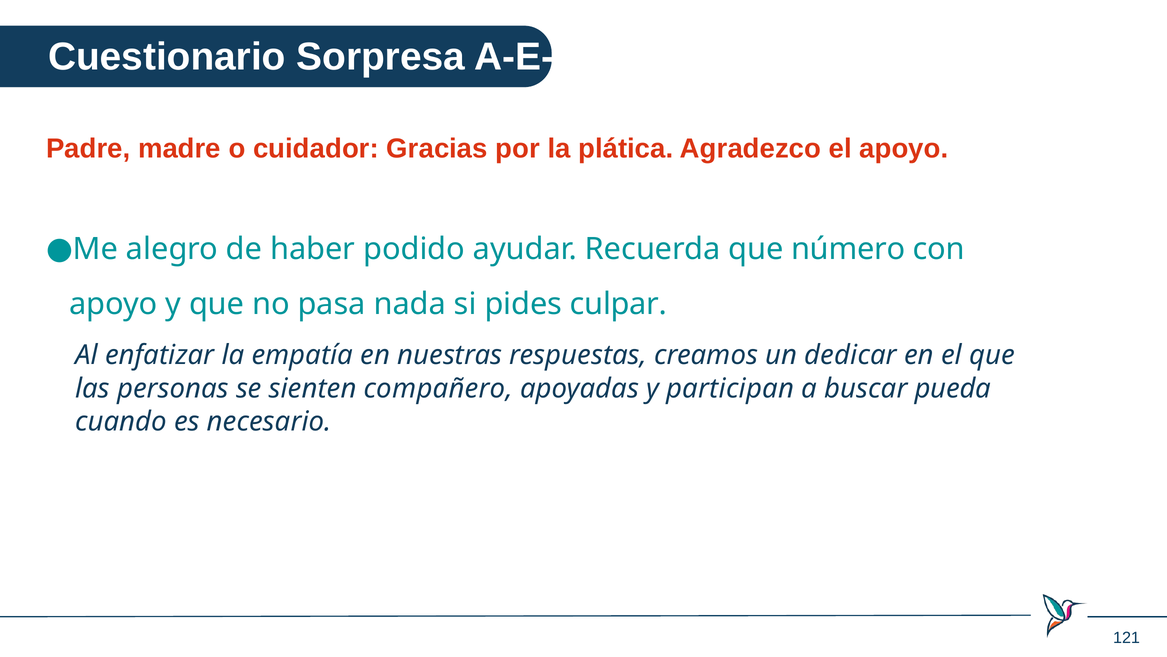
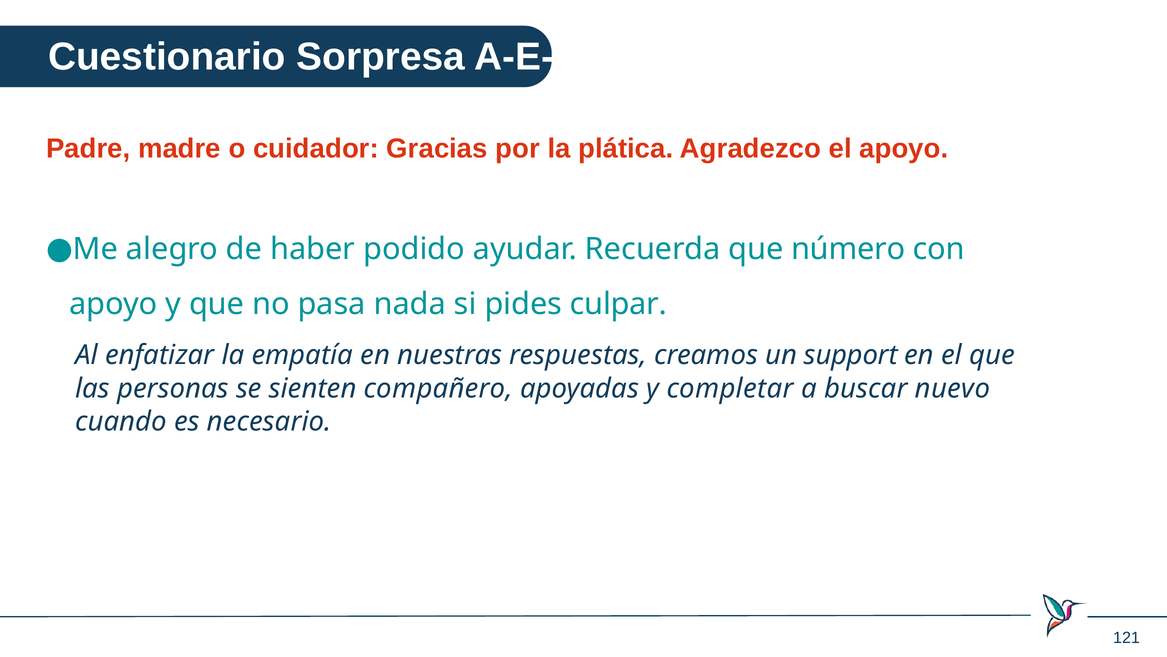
dedicar: dedicar -> support
participan: participan -> completar
pueda: pueda -> nuevo
